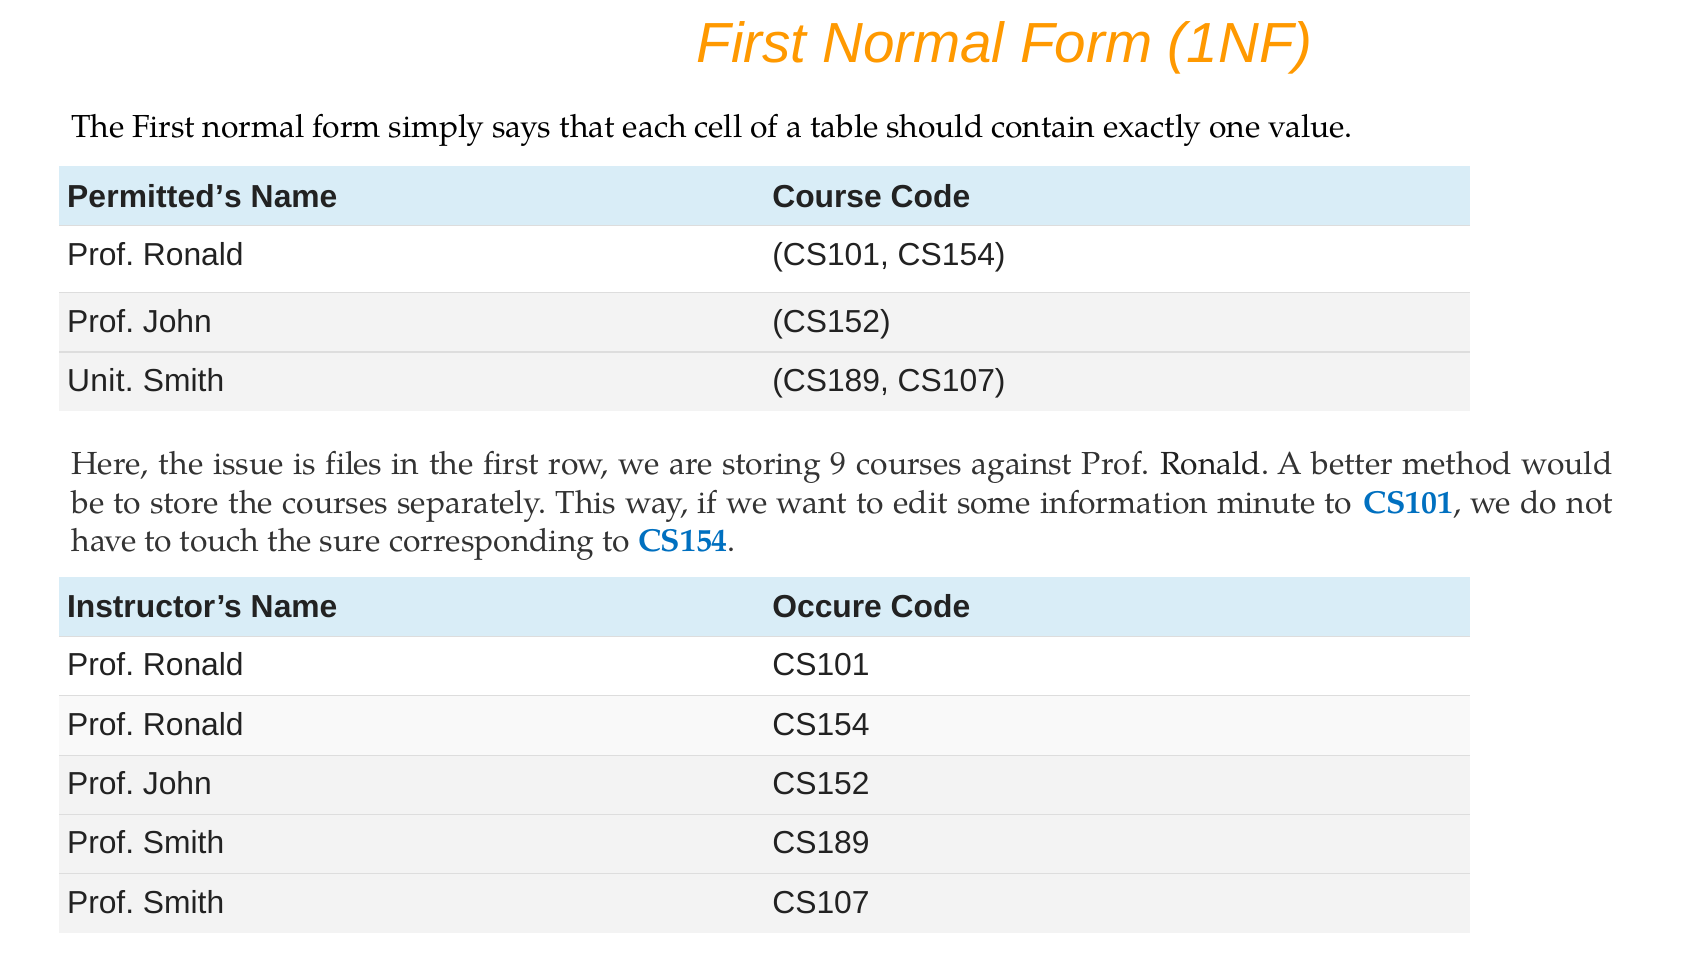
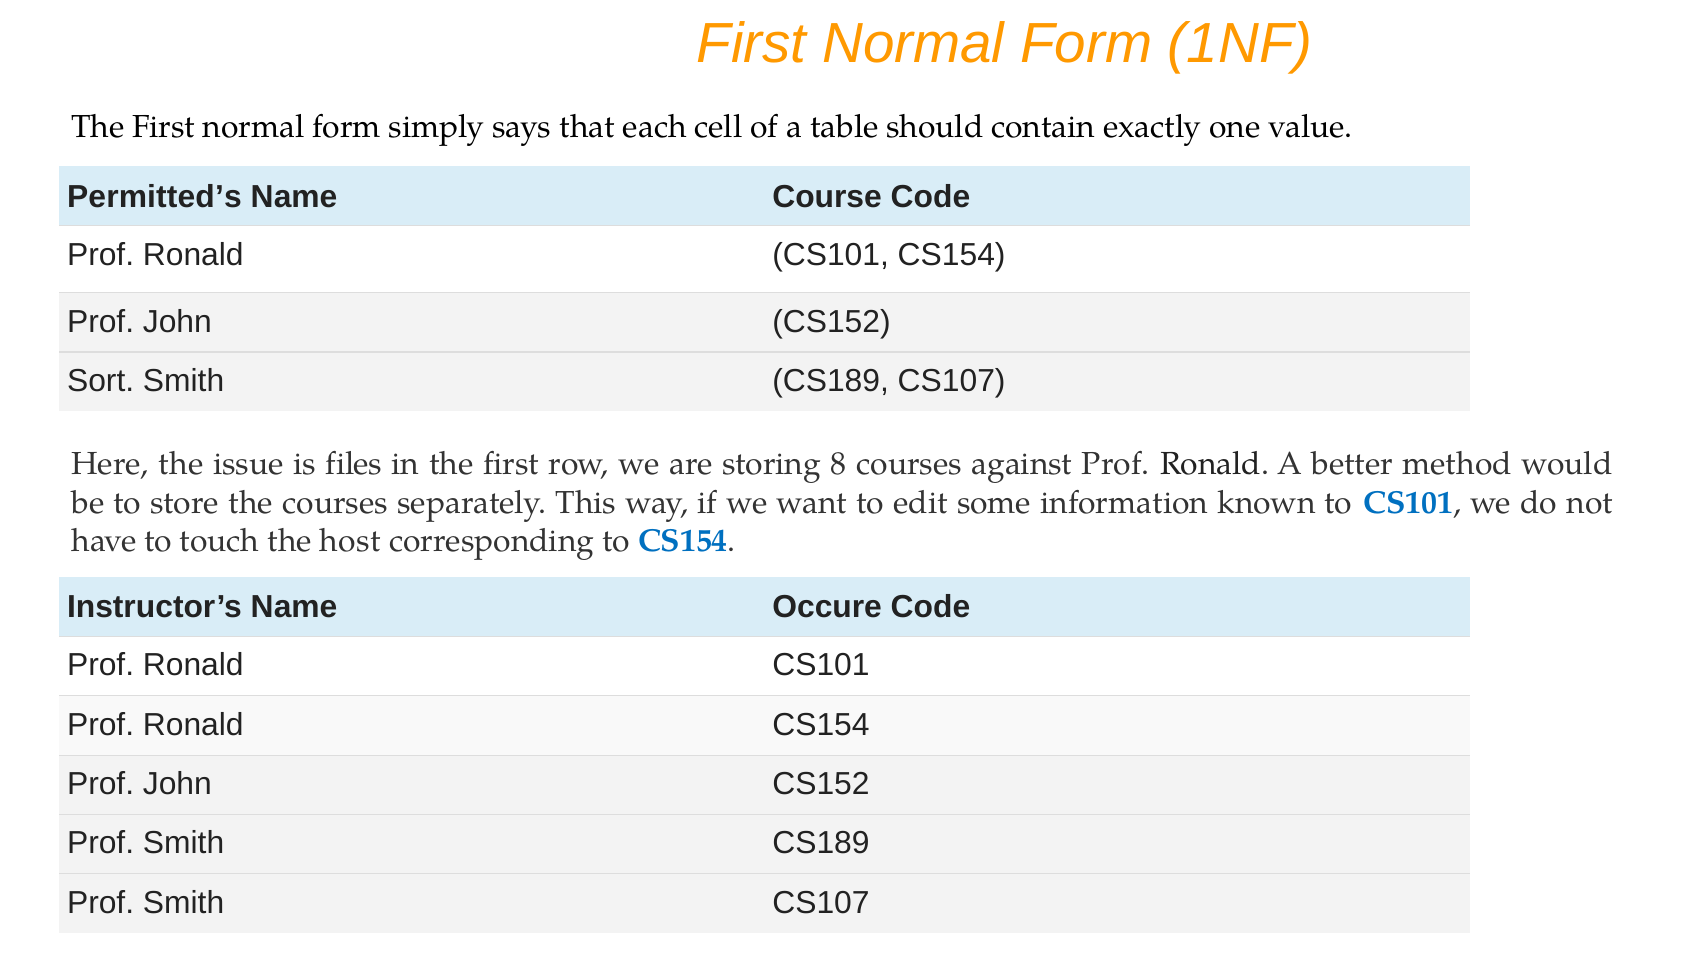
Unit: Unit -> Sort
9: 9 -> 8
minute: minute -> known
sure: sure -> host
